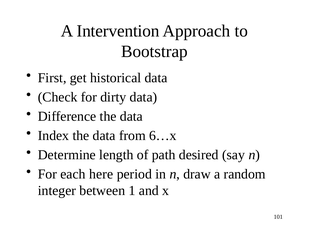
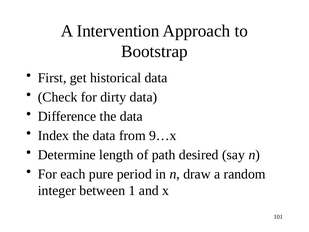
6…x: 6…x -> 9…x
here: here -> pure
